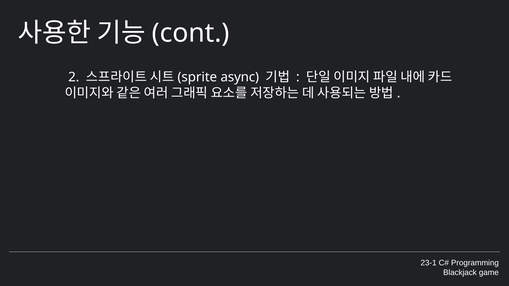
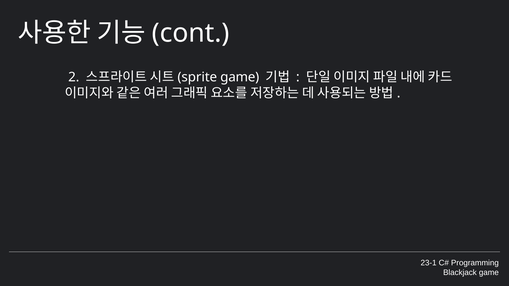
async at (240, 77): async -> game
